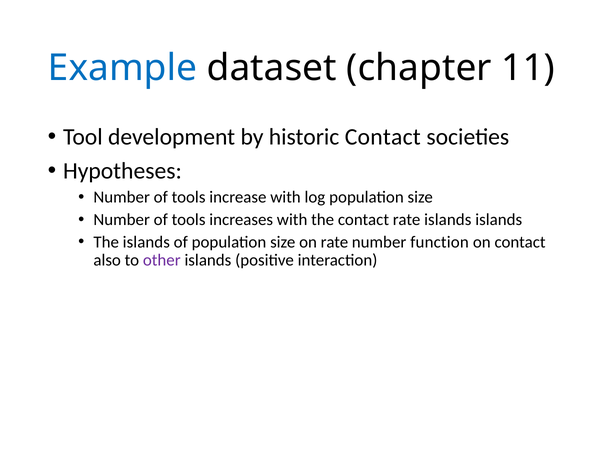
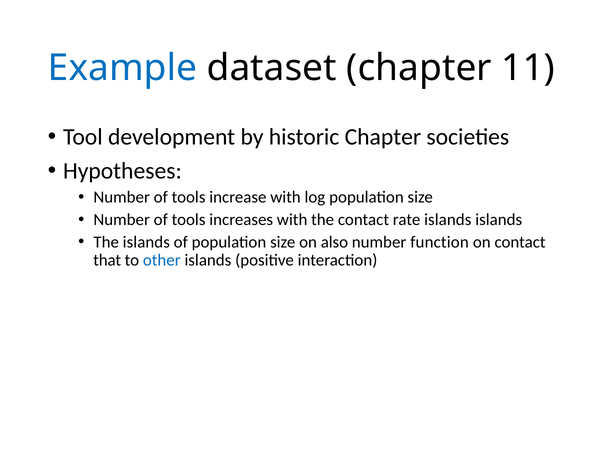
historic Contact: Contact -> Chapter
on rate: rate -> also
also: also -> that
other colour: purple -> blue
